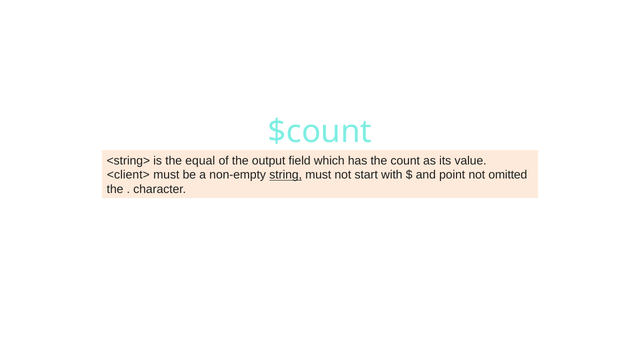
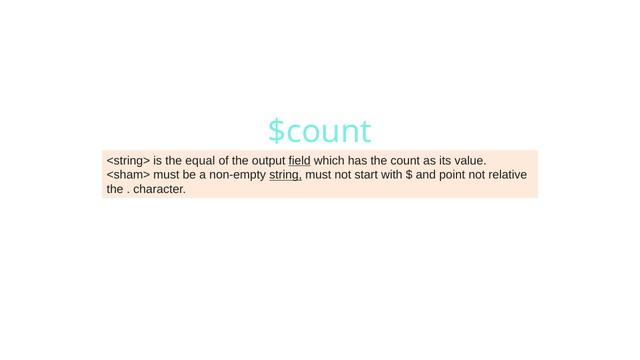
field underline: none -> present
<client>: <client> -> <sham>
omitted: omitted -> relative
